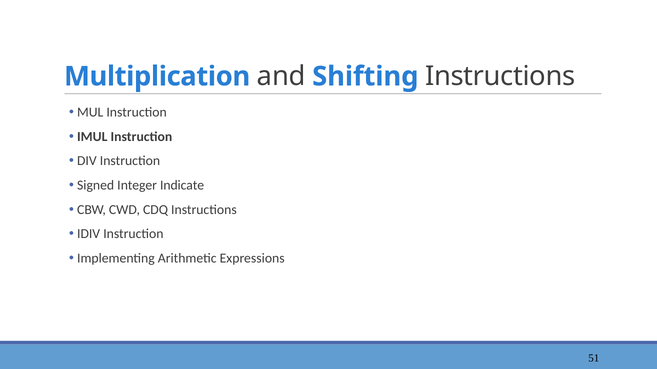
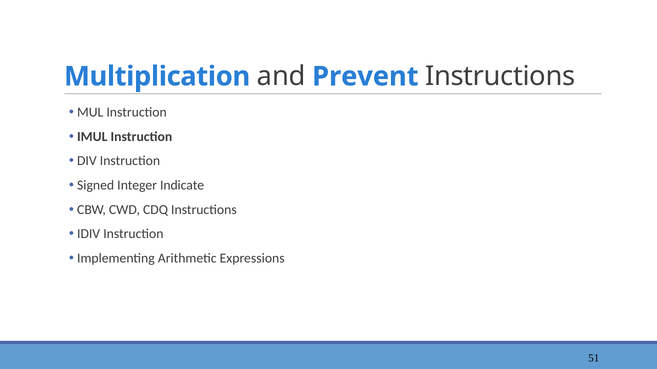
Shifting: Shifting -> Prevent
